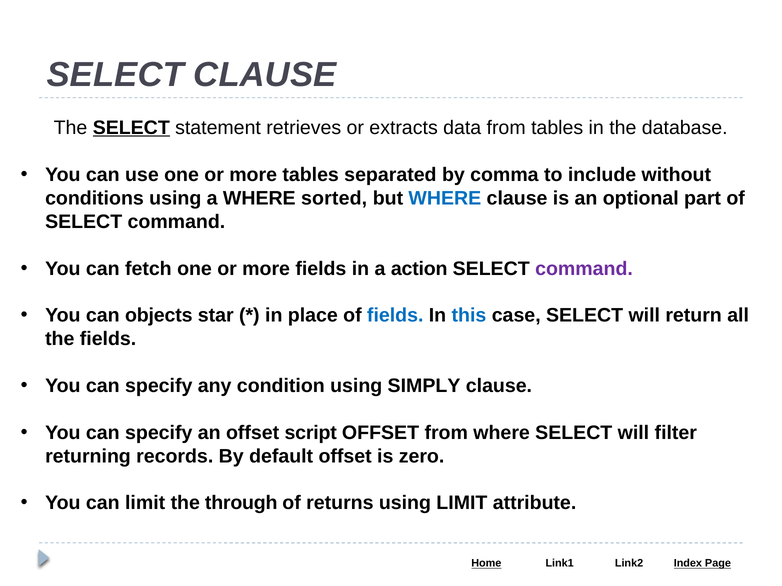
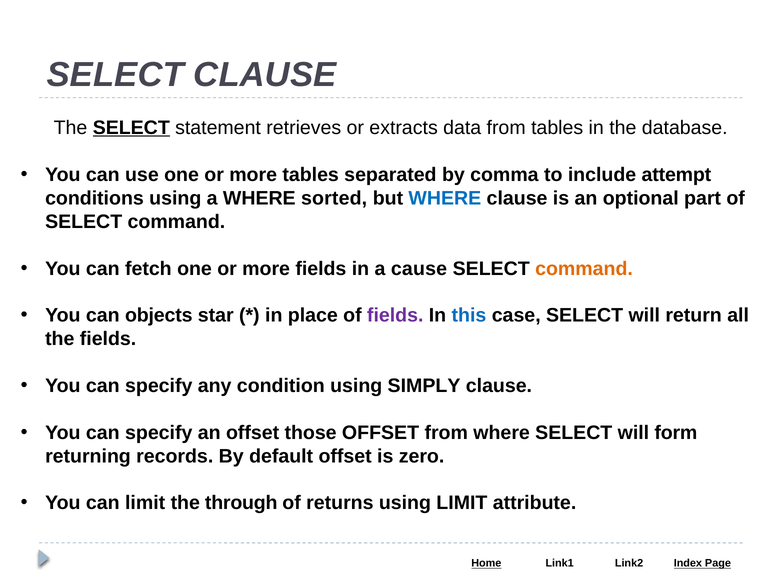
without: without -> attempt
action: action -> cause
command at (584, 269) colour: purple -> orange
fields at (395, 316) colour: blue -> purple
script: script -> those
filter: filter -> form
